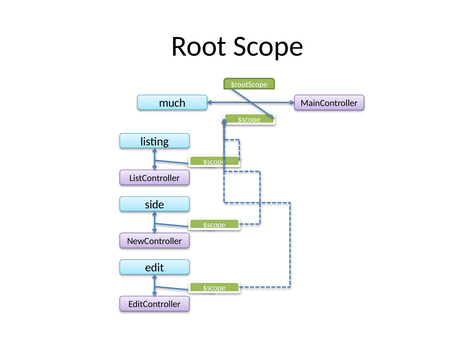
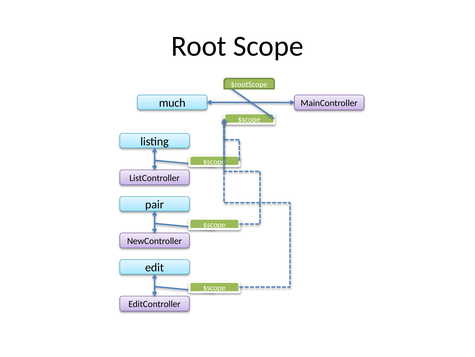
side: side -> pair
